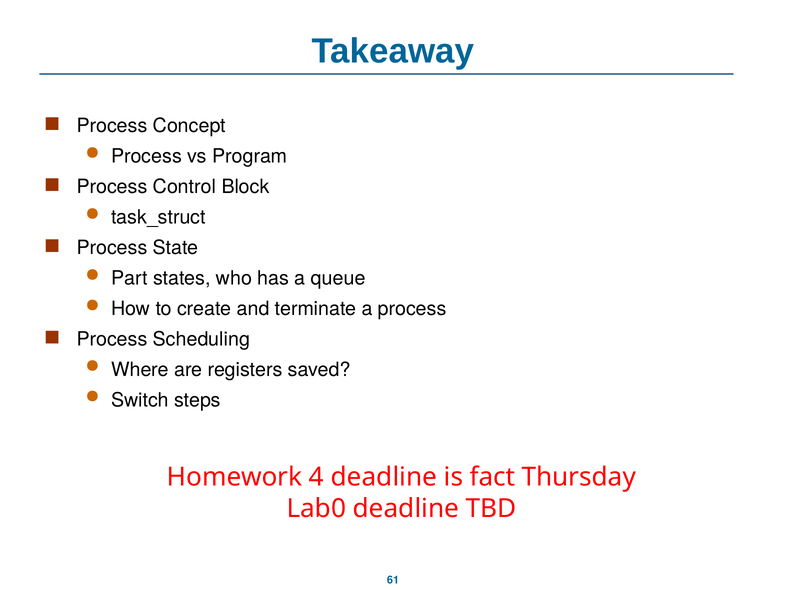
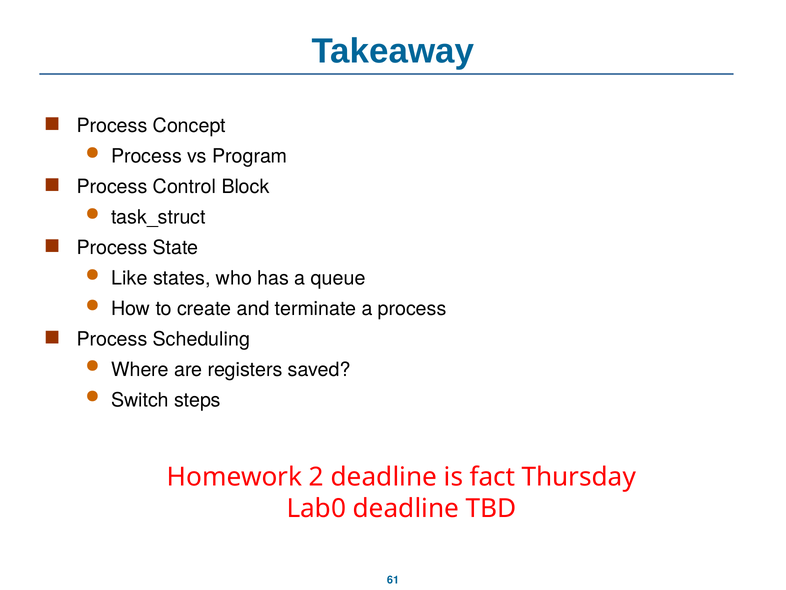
Part: Part -> Like
4: 4 -> 2
